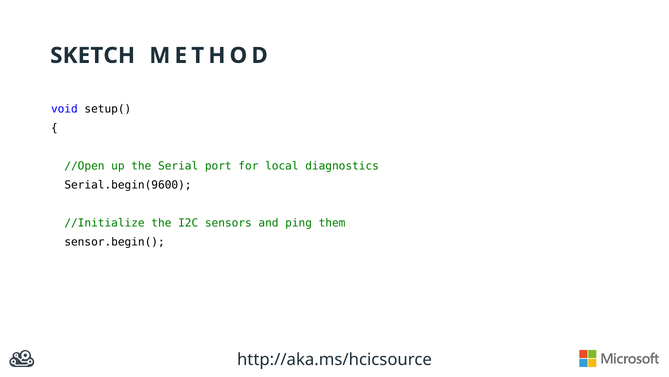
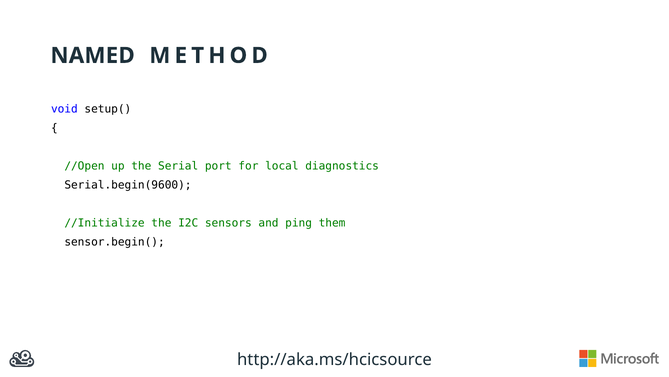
SKETCH: SKETCH -> NAMED
